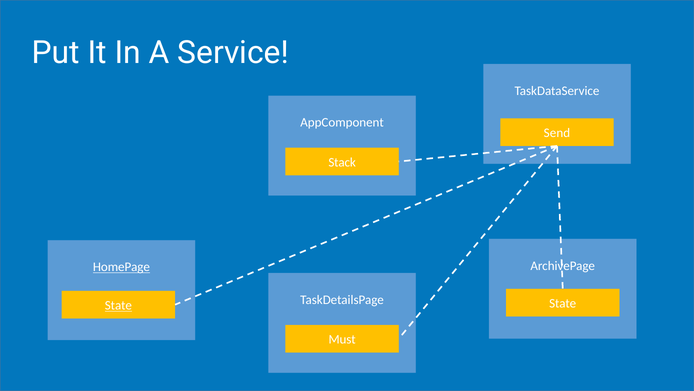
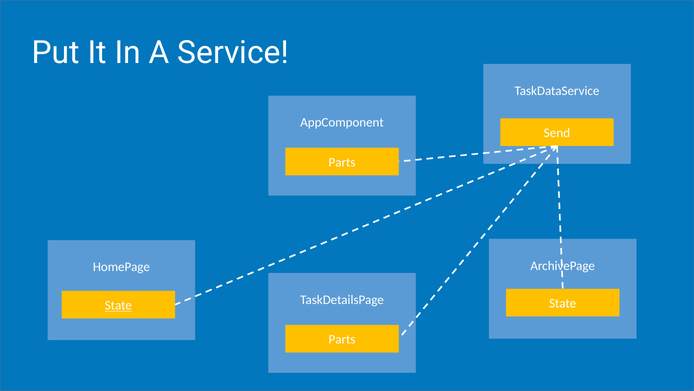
Stack at (342, 162): Stack -> Parts
HomePage underline: present -> none
Must at (342, 339): Must -> Parts
